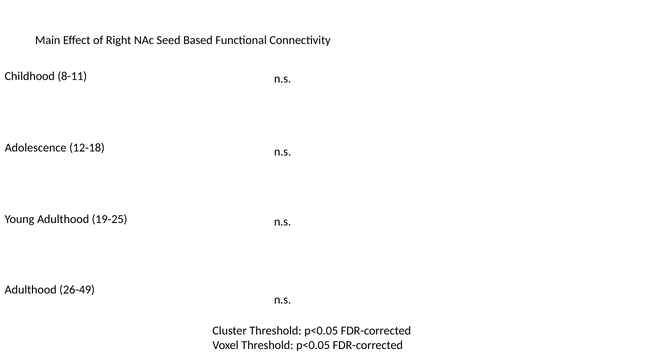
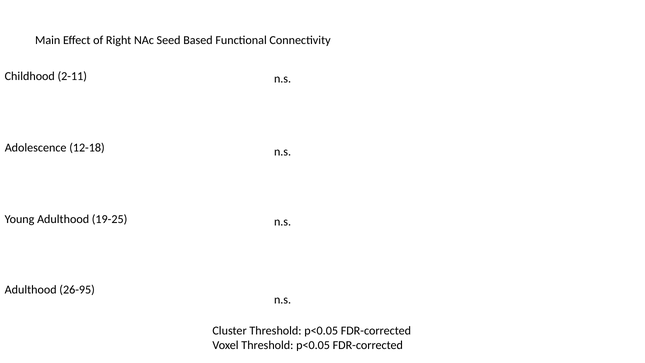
8-11: 8-11 -> 2-11
26-49: 26-49 -> 26-95
